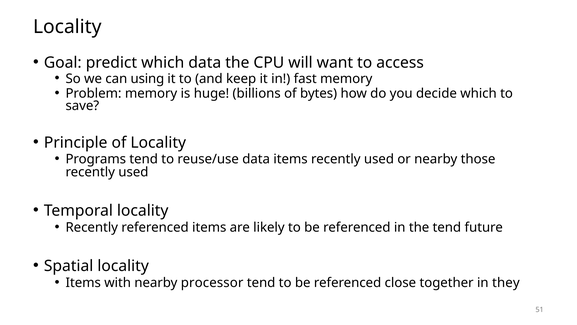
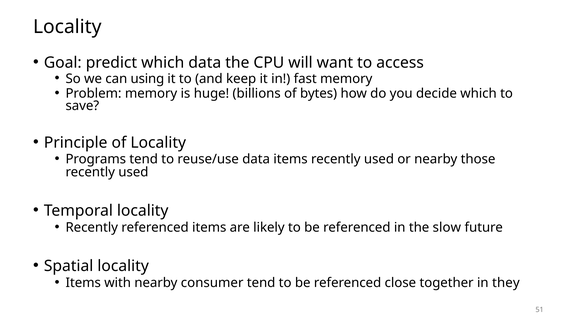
the tend: tend -> slow
processor: processor -> consumer
